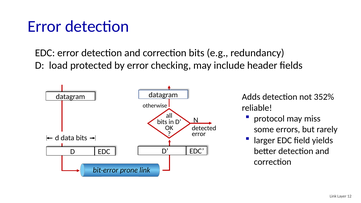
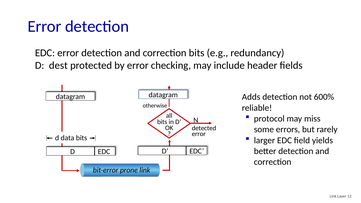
load: load -> dest
352%: 352% -> 600%
